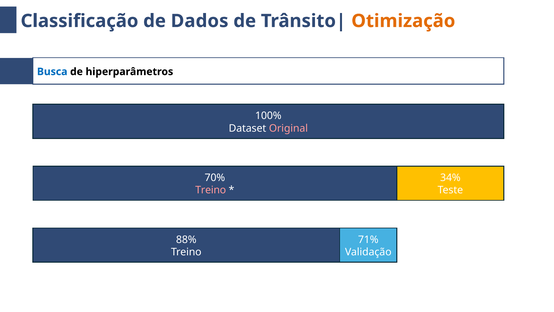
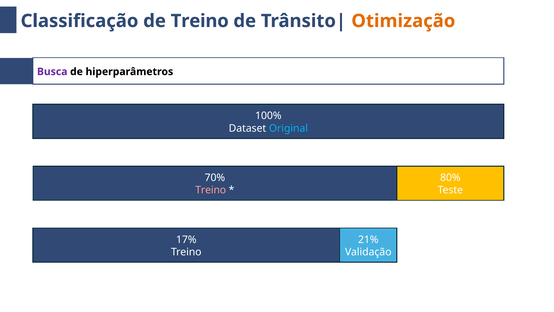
de Dados: Dados -> Treino
Busca colour: blue -> purple
Original colour: pink -> light blue
34%: 34% -> 80%
88%: 88% -> 17%
71%: 71% -> 21%
